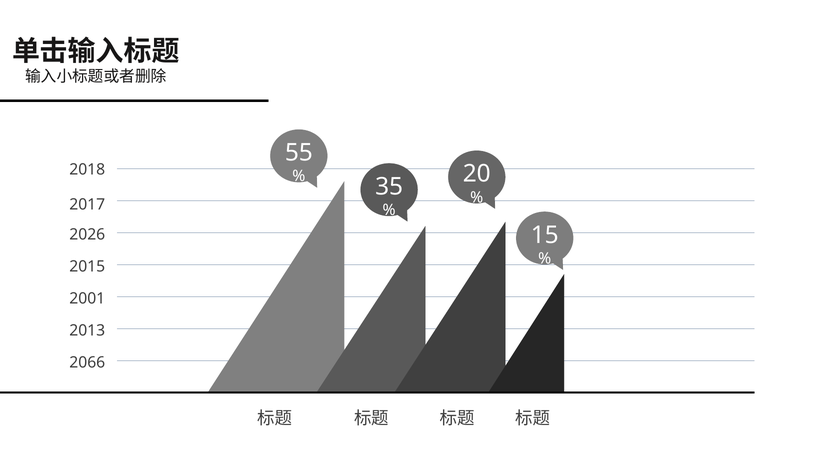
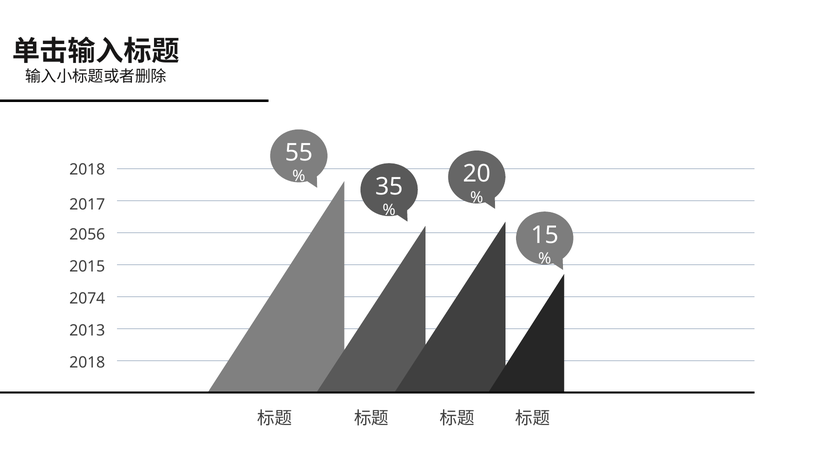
2026: 2026 -> 2056
2001: 2001 -> 2074
2066 at (87, 362): 2066 -> 2018
